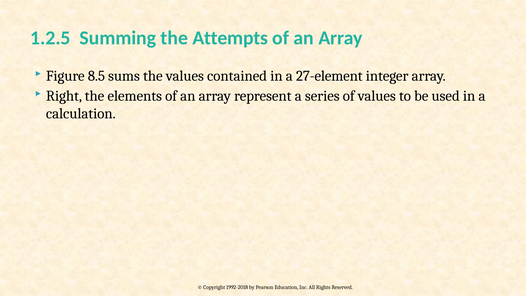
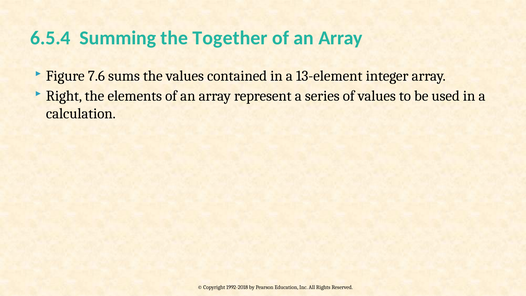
1.2.5: 1.2.5 -> 6.5.4
Attempts: Attempts -> Together
8.5: 8.5 -> 7.6
27-element: 27-element -> 13-element
